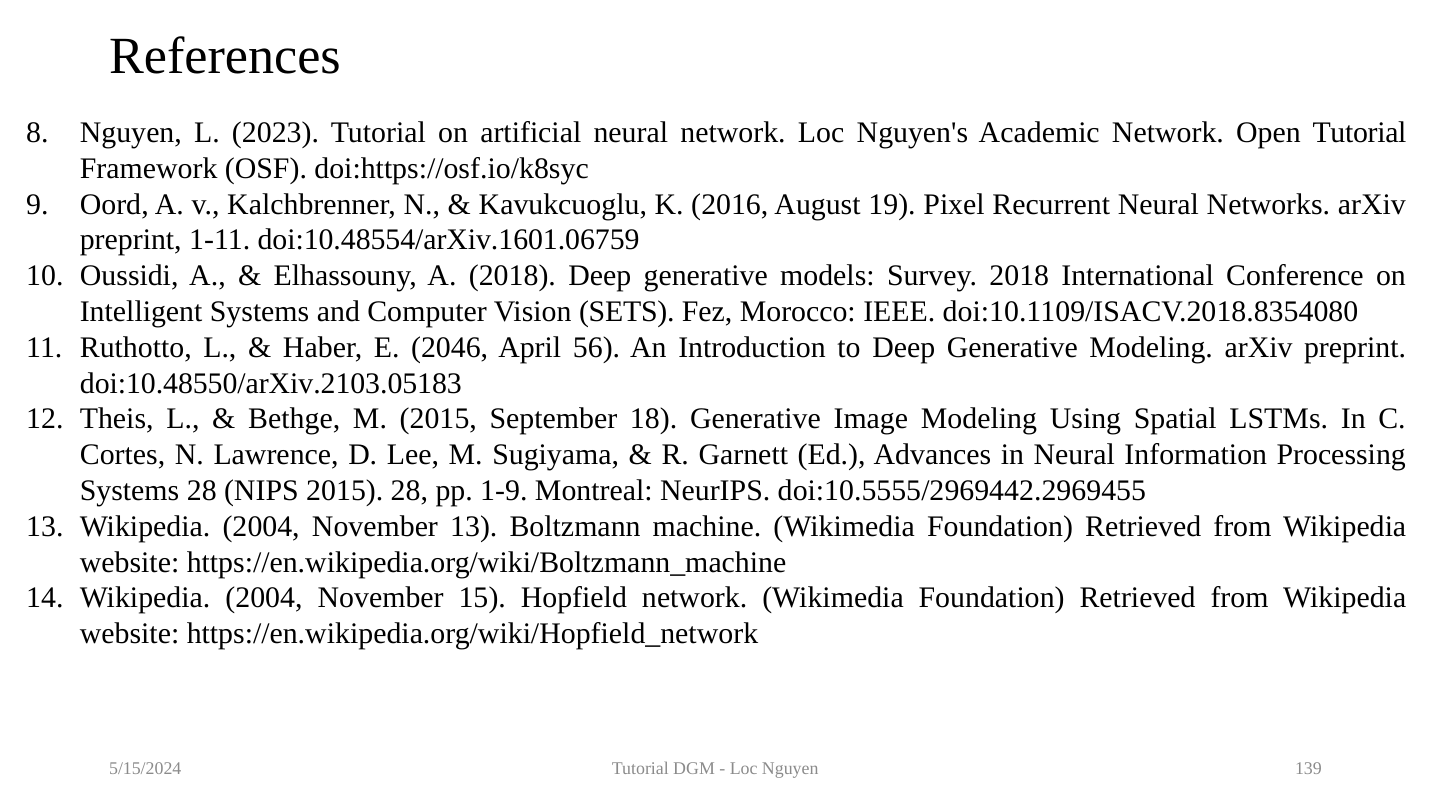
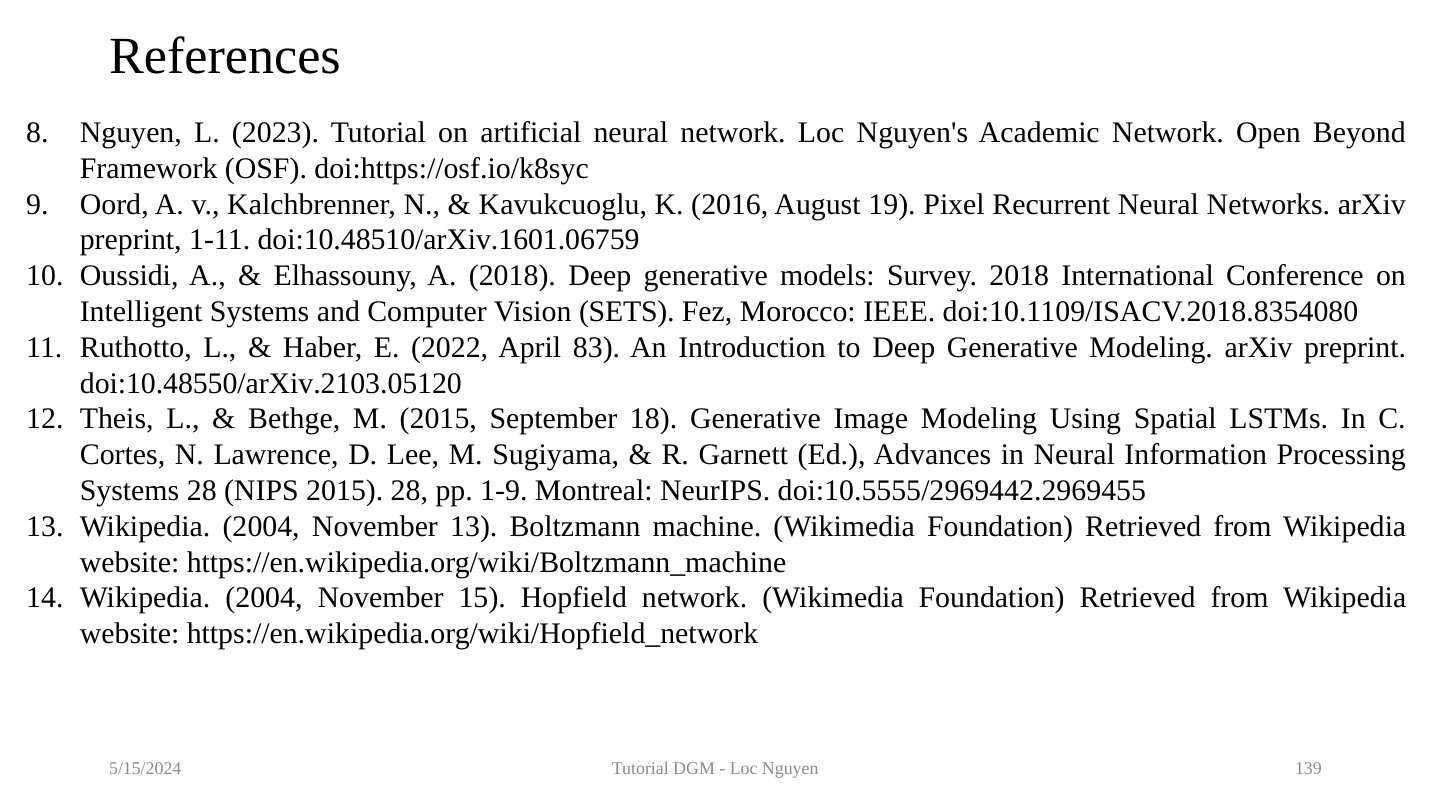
Open Tutorial: Tutorial -> Beyond
doi:10.48554/arXiv.1601.06759: doi:10.48554/arXiv.1601.06759 -> doi:10.48510/arXiv.1601.06759
2046: 2046 -> 2022
56: 56 -> 83
doi:10.48550/arXiv.2103.05183: doi:10.48550/arXiv.2103.05183 -> doi:10.48550/arXiv.2103.05120
